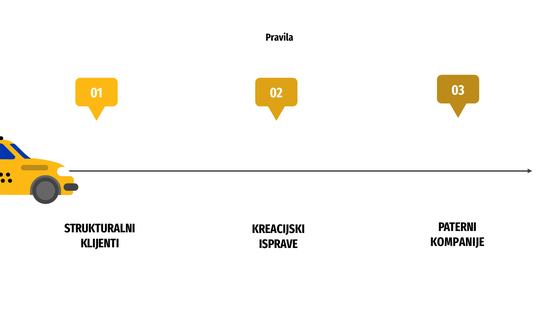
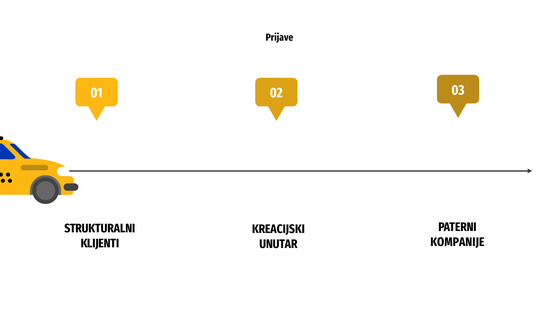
Pravila: Pravila -> Prijave
ISPRAVE: ISPRAVE -> UNUTAR
